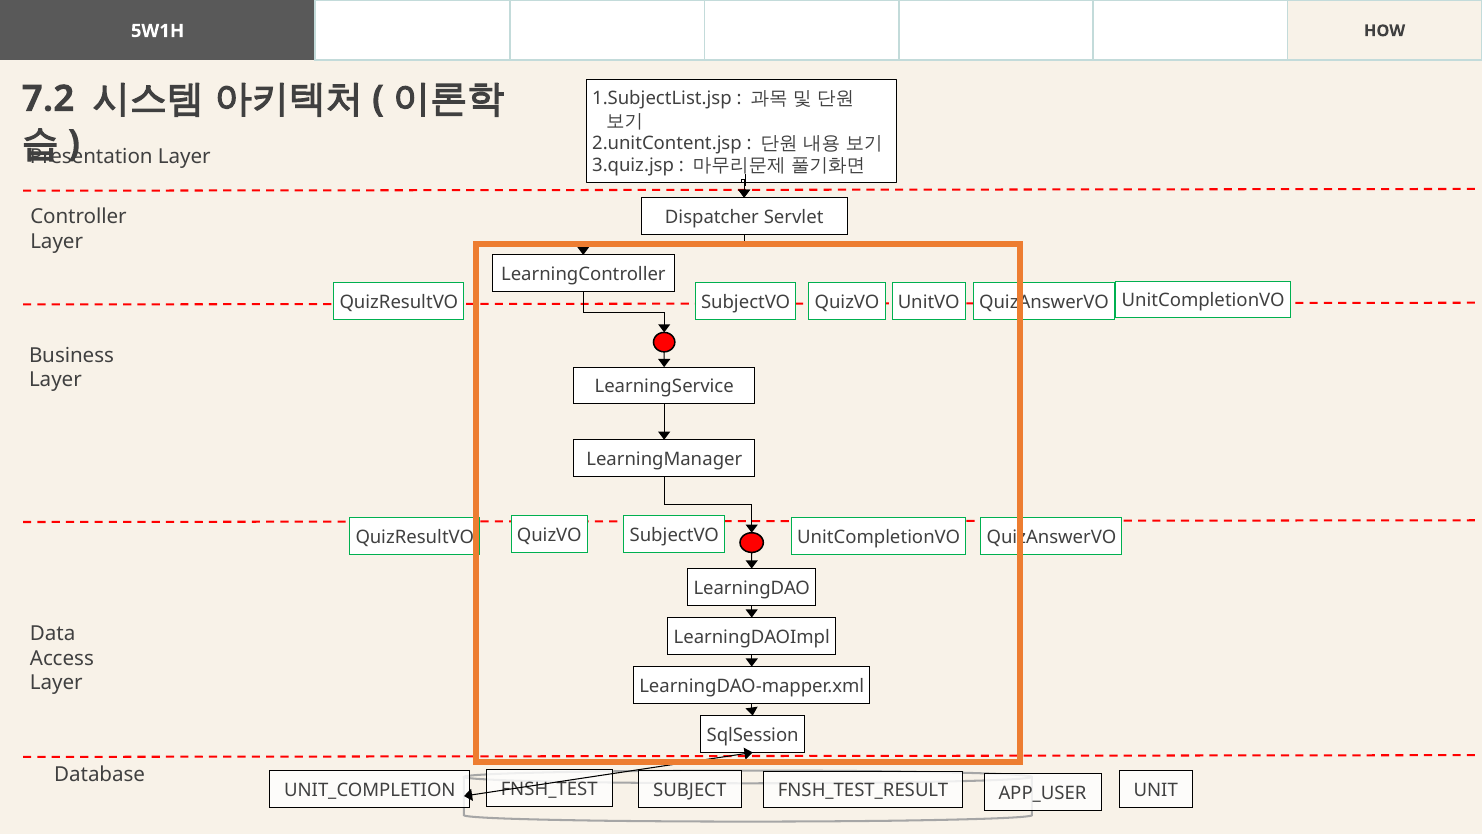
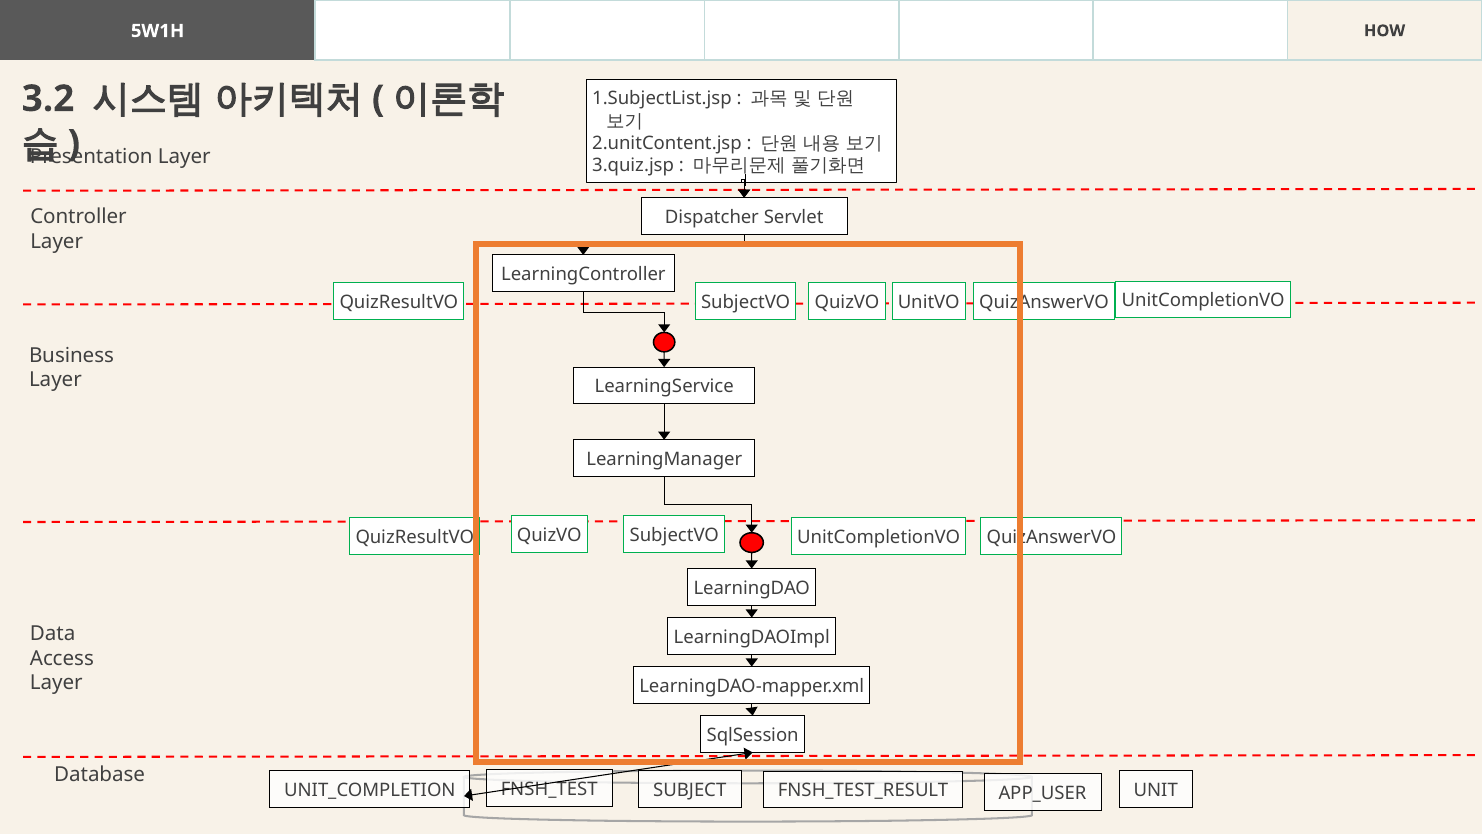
7.2: 7.2 -> 3.2
